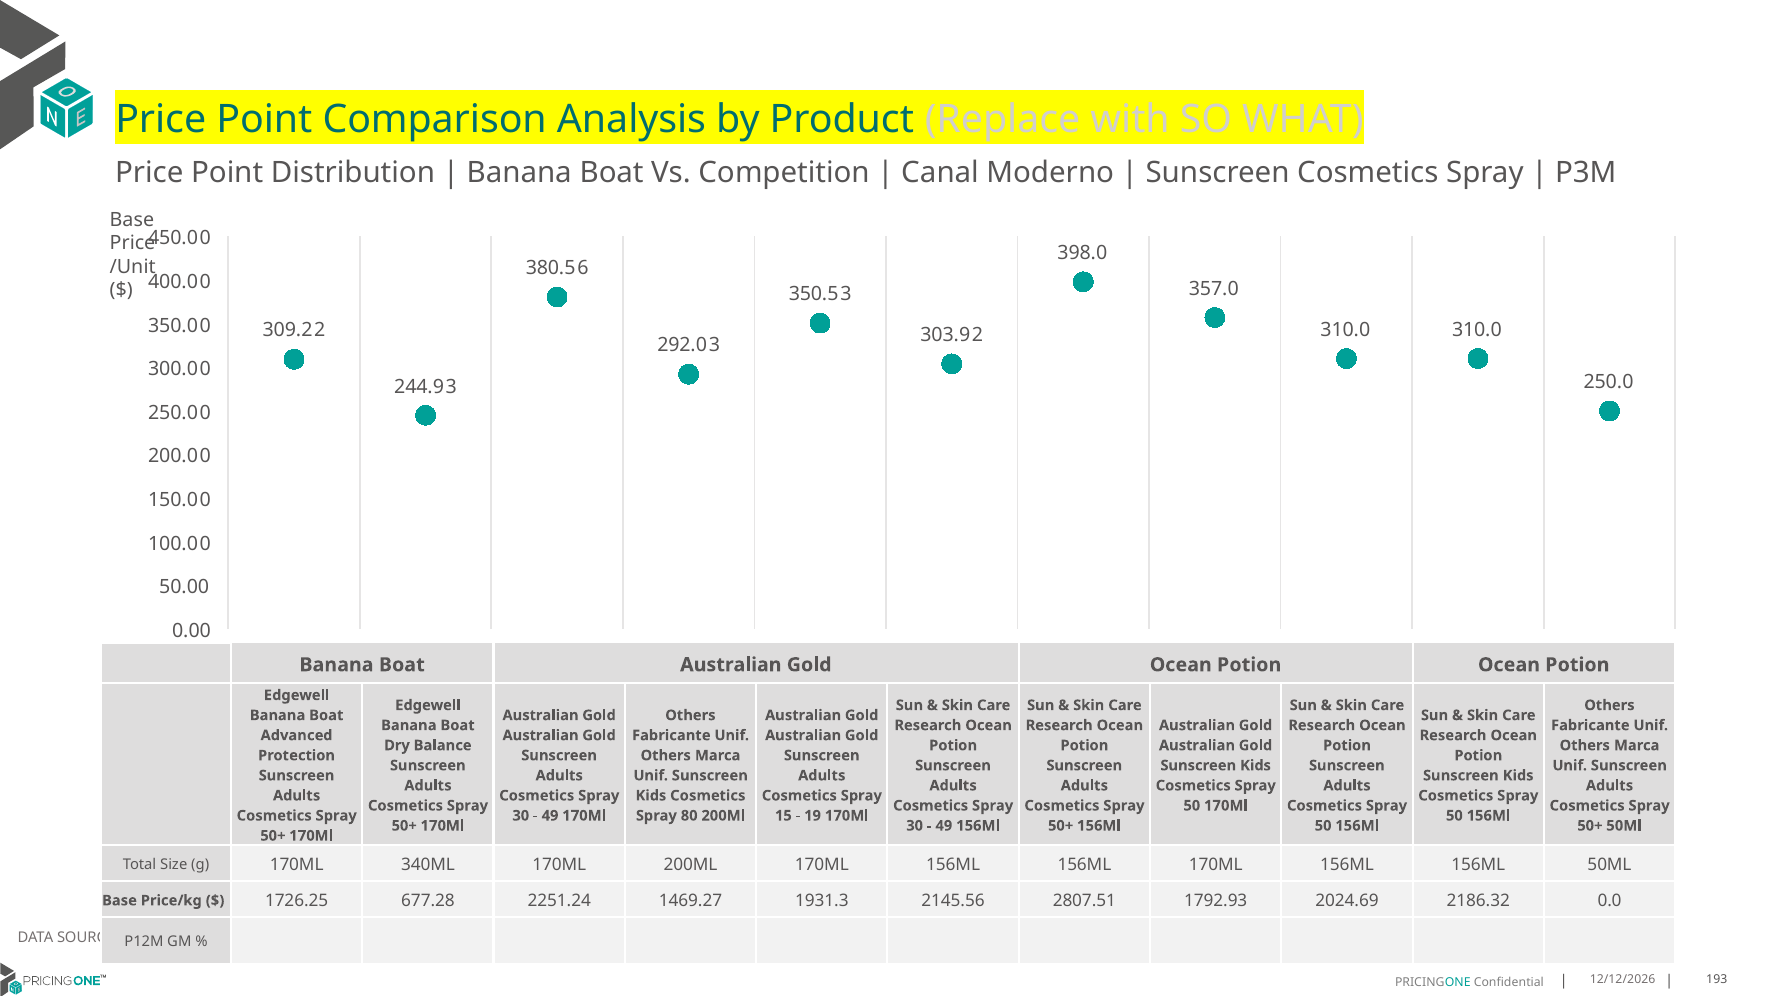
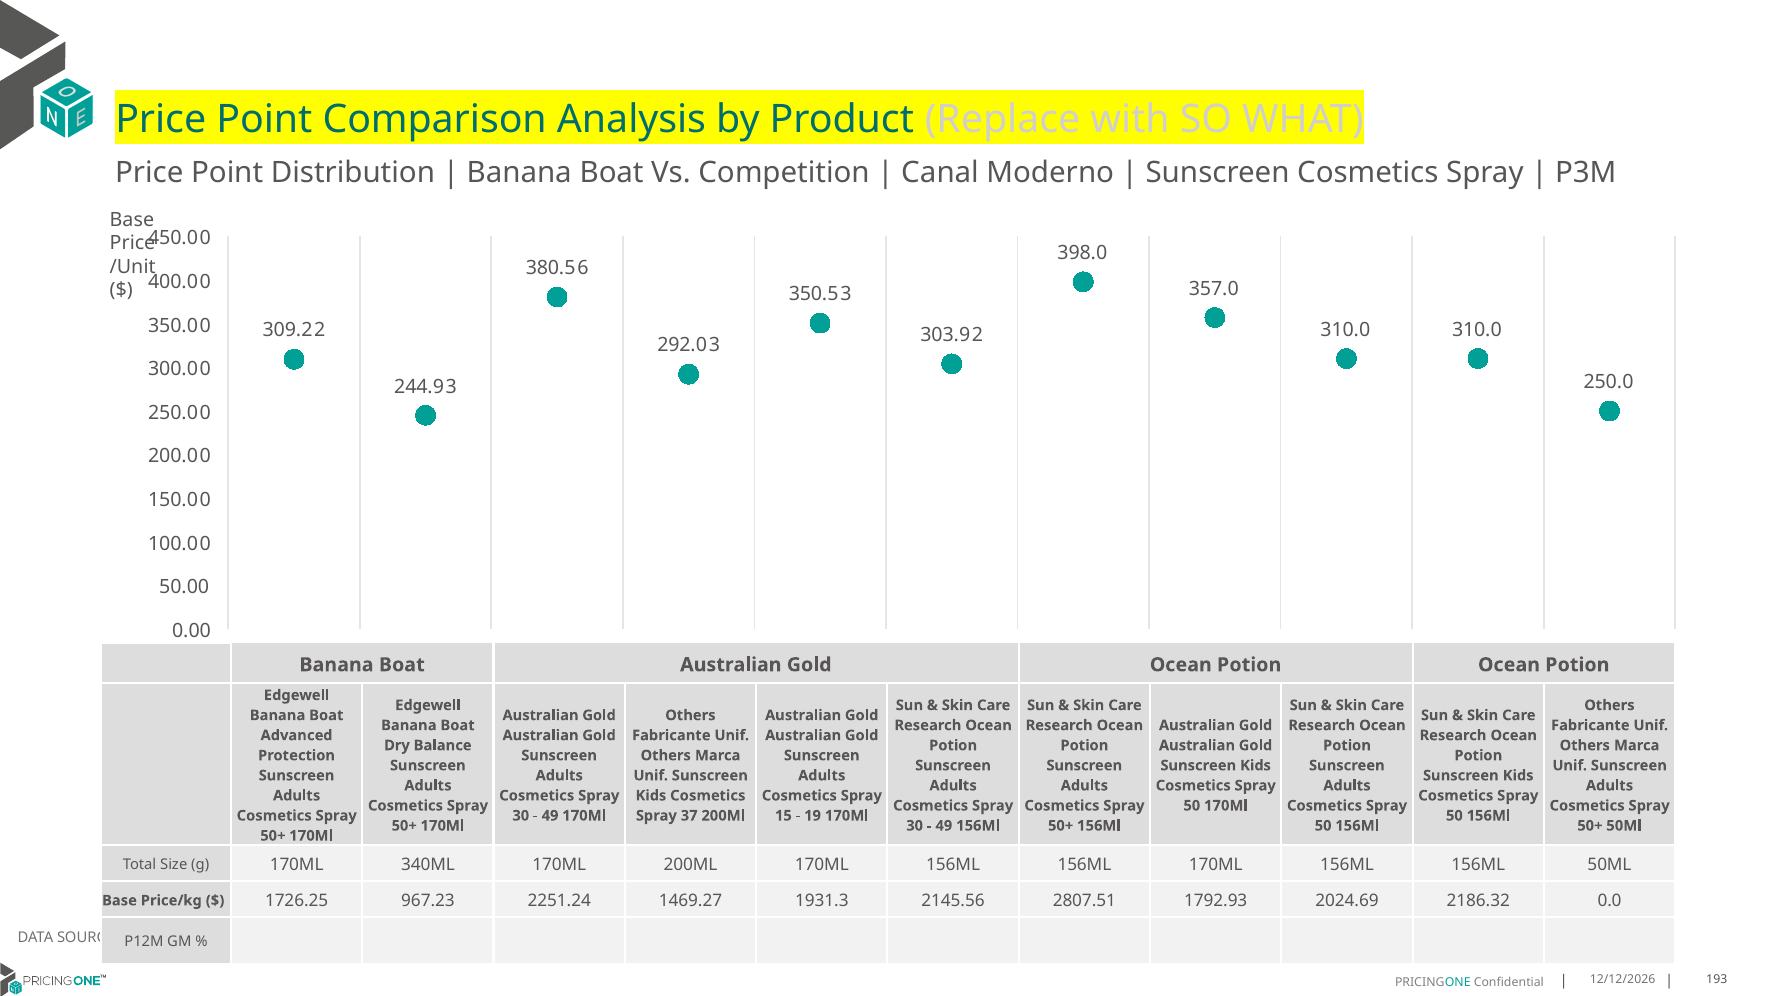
80: 80 -> 37
677.28: 677.28 -> 967.23
